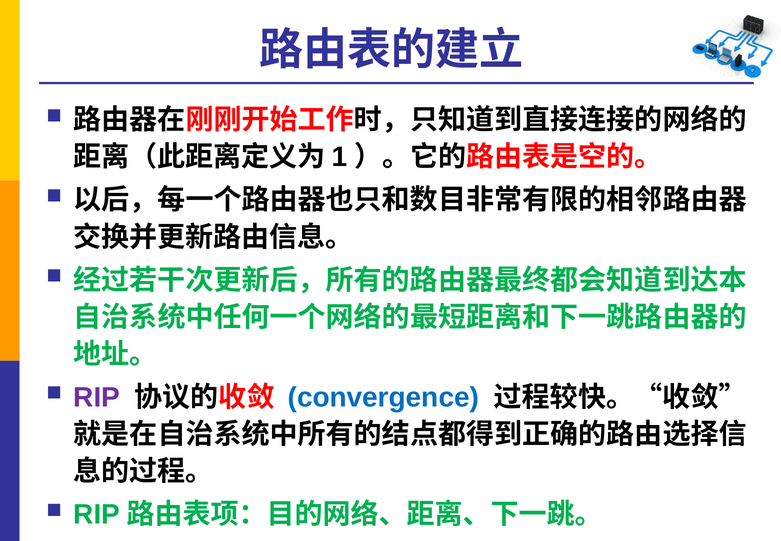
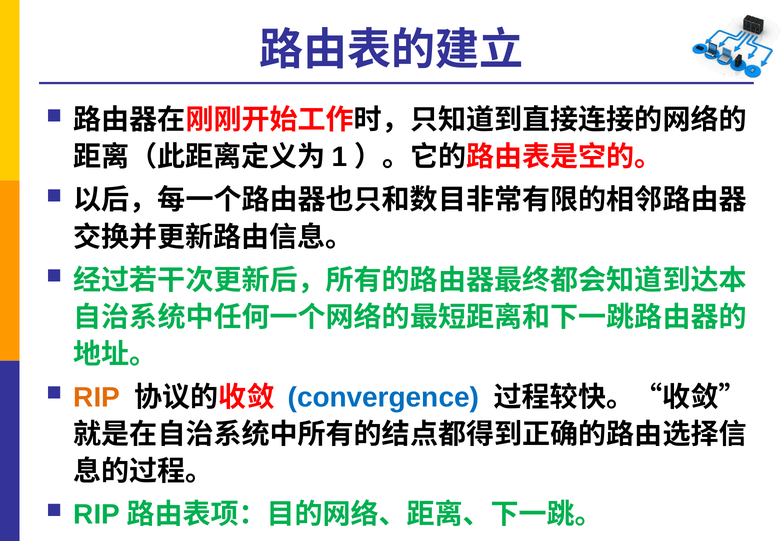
RIP at (97, 397) colour: purple -> orange
